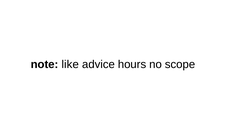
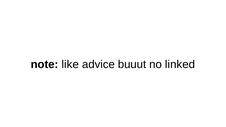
hours: hours -> buuut
scope: scope -> linked
